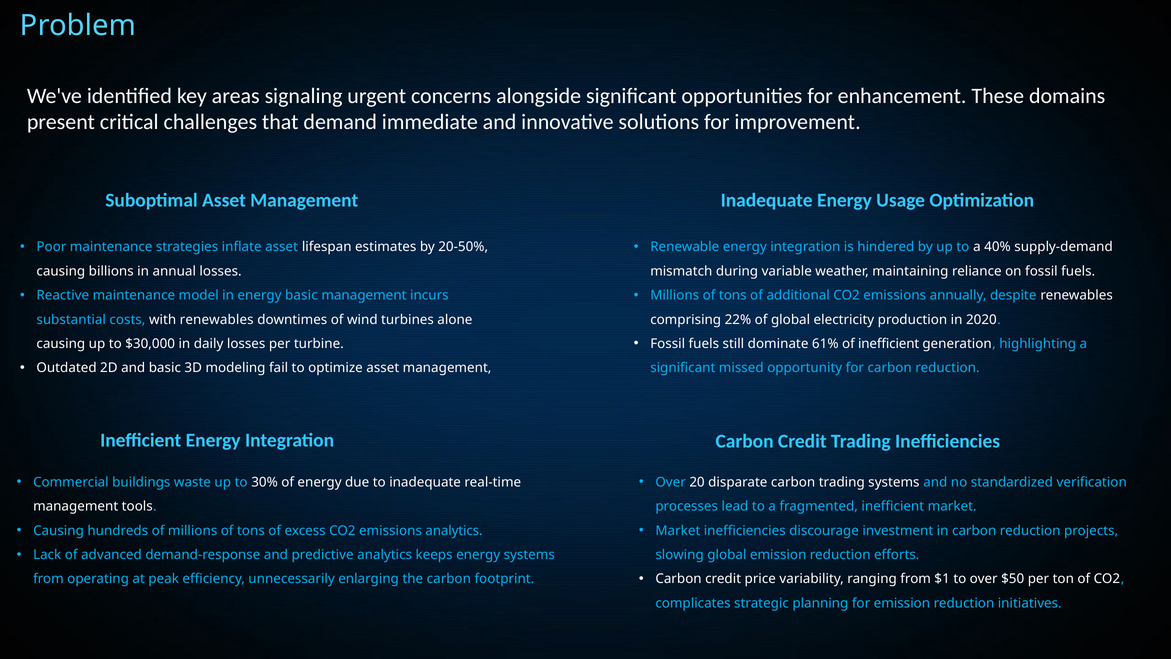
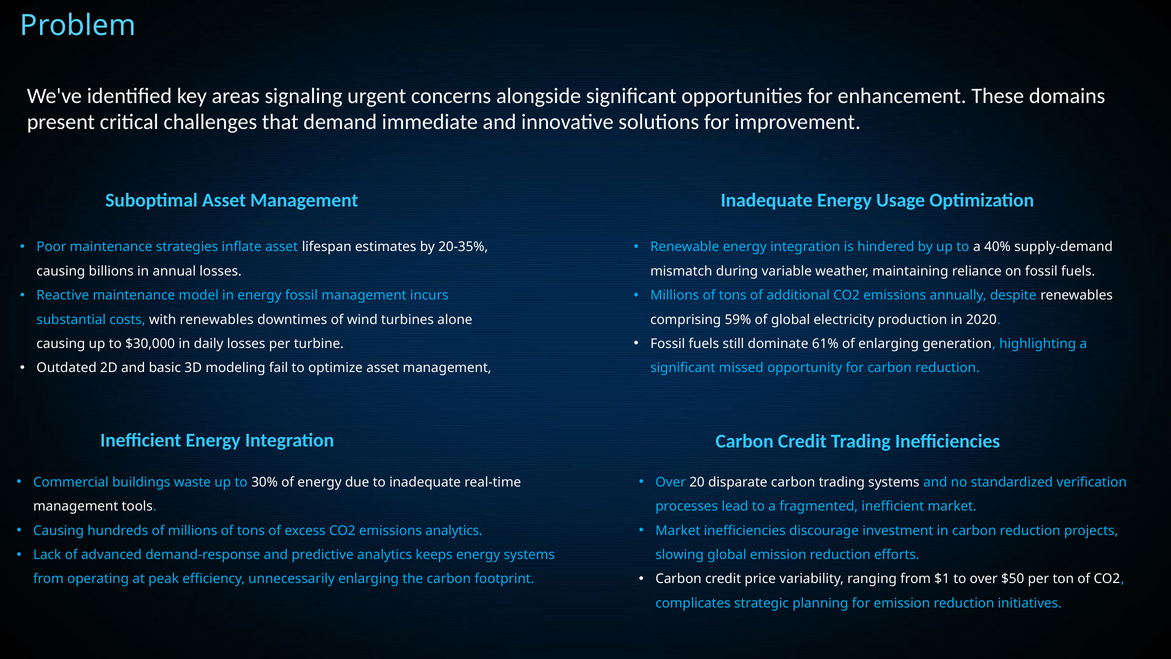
20-50%: 20-50% -> 20-35%
energy basic: basic -> fossil
22%: 22% -> 59%
of inefficient: inefficient -> enlarging
